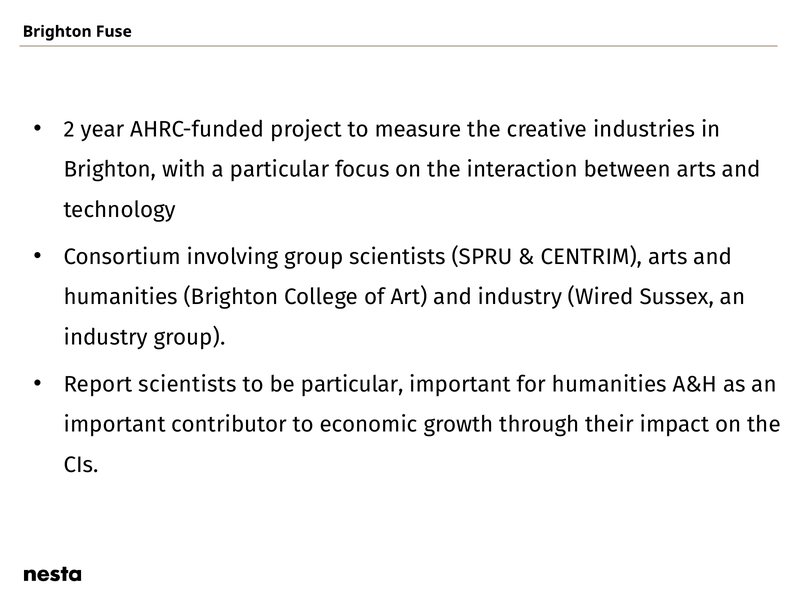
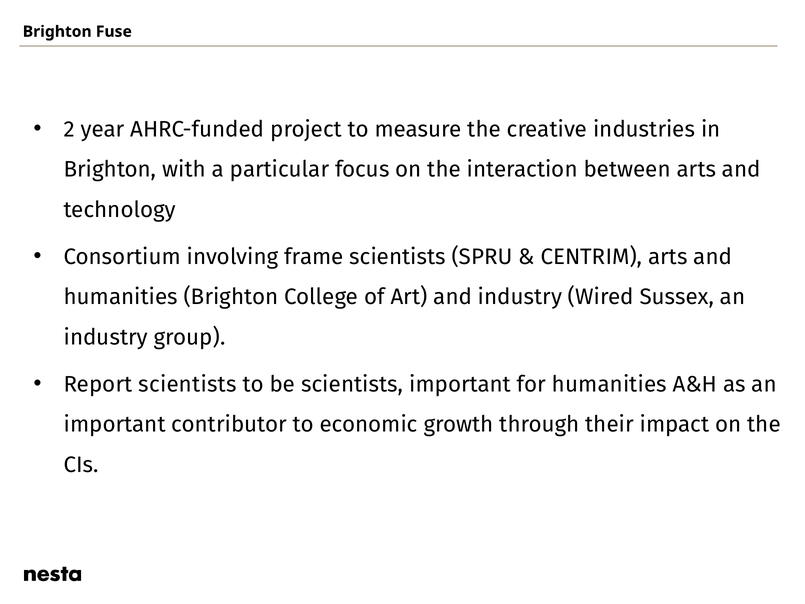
involving group: group -> frame
be particular: particular -> scientists
